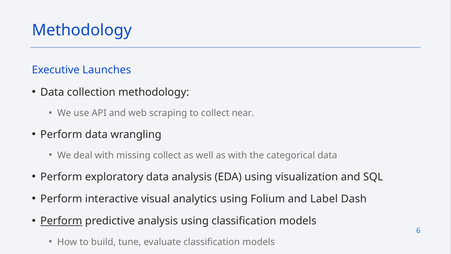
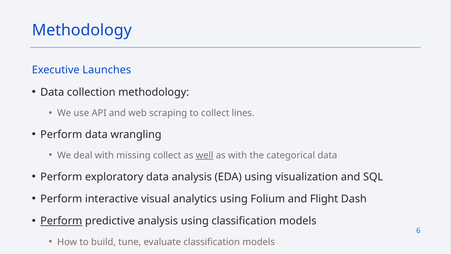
near: near -> lines
well underline: none -> present
Label: Label -> Flight
